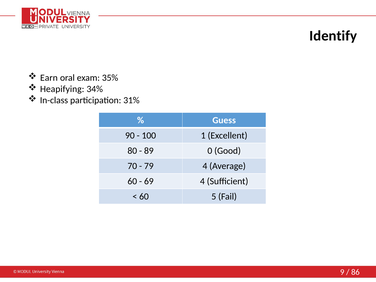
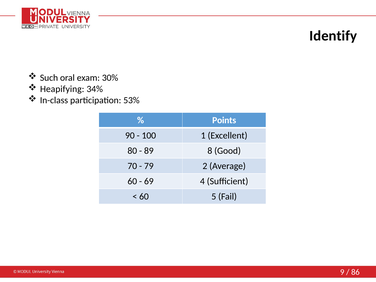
Earn: Earn -> Such
35%: 35% -> 30%
31%: 31% -> 53%
Guess: Guess -> Points
0: 0 -> 8
79 4: 4 -> 2
